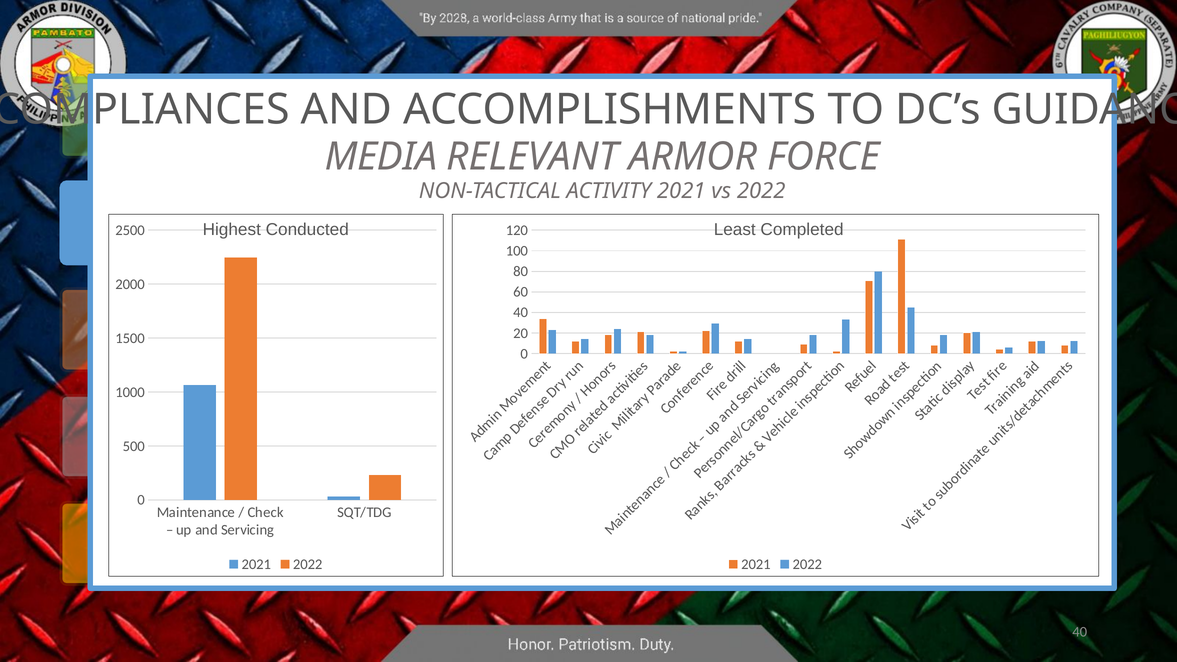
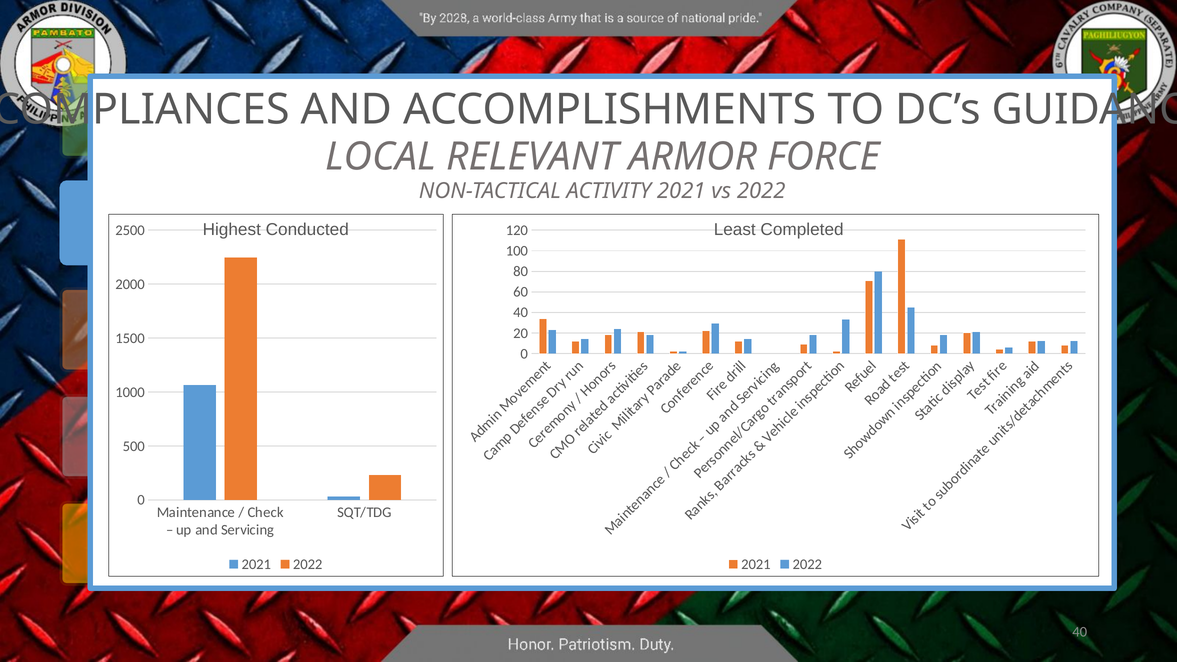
MEDIA: MEDIA -> LOCAL
